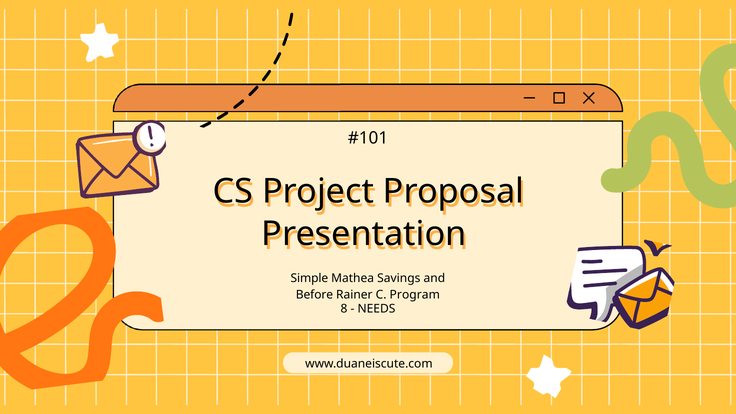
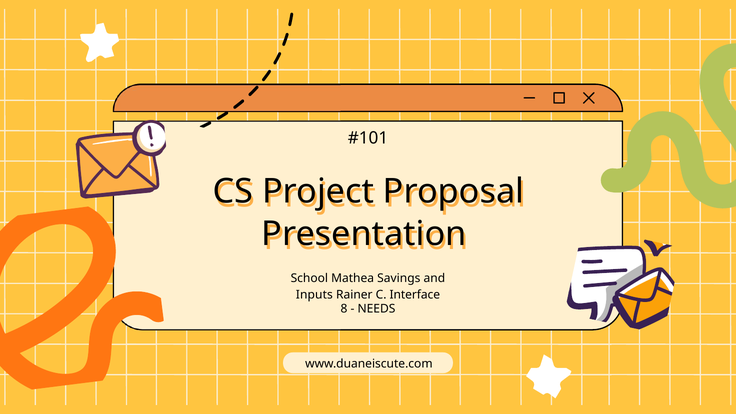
Simple: Simple -> School
Before: Before -> Inputs
Program: Program -> Interface
